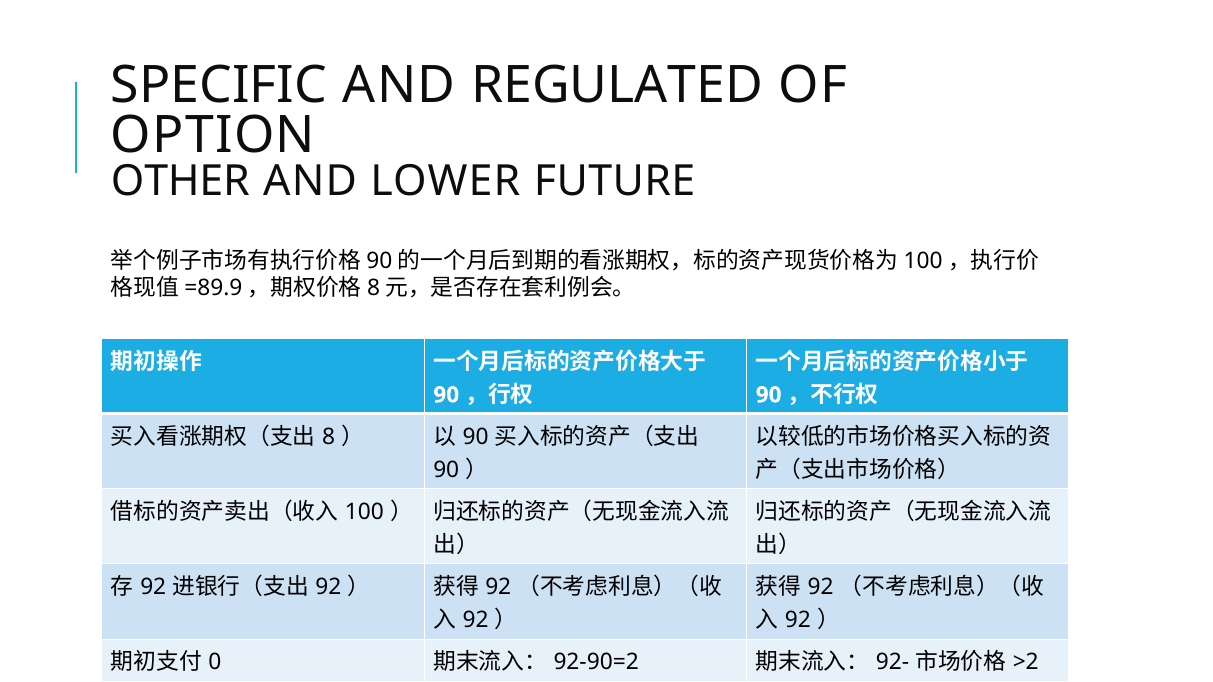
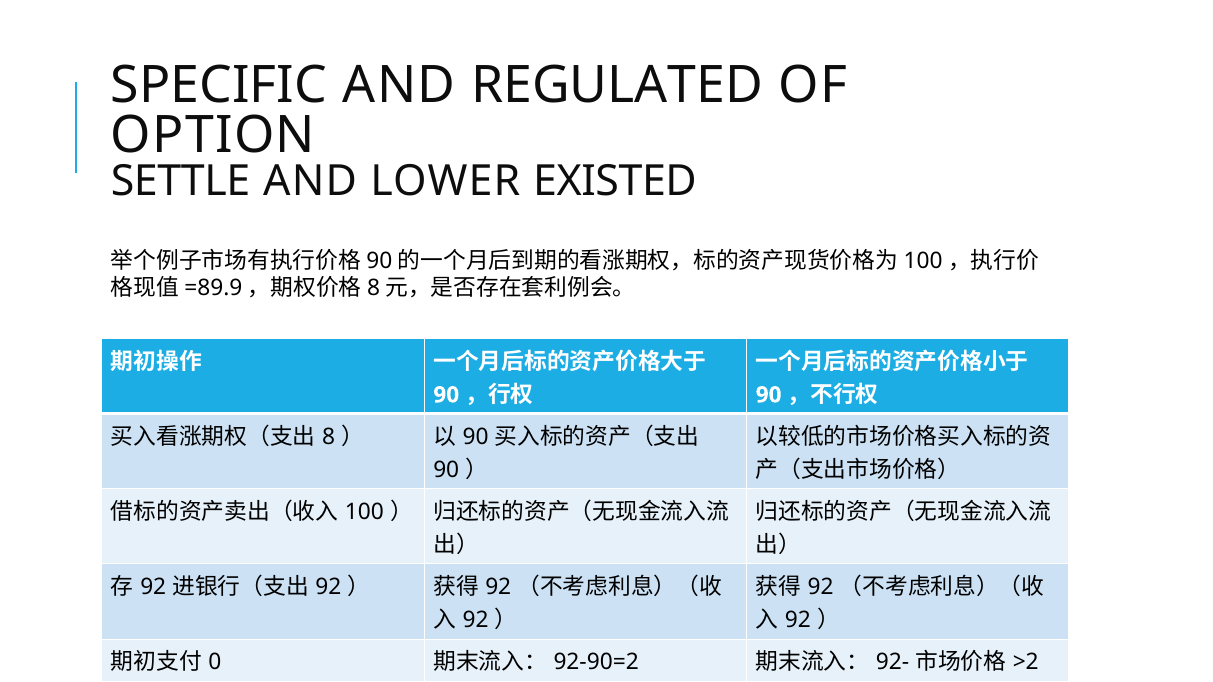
OTHER: OTHER -> SETTLE
FUTURE: FUTURE -> EXISTED
